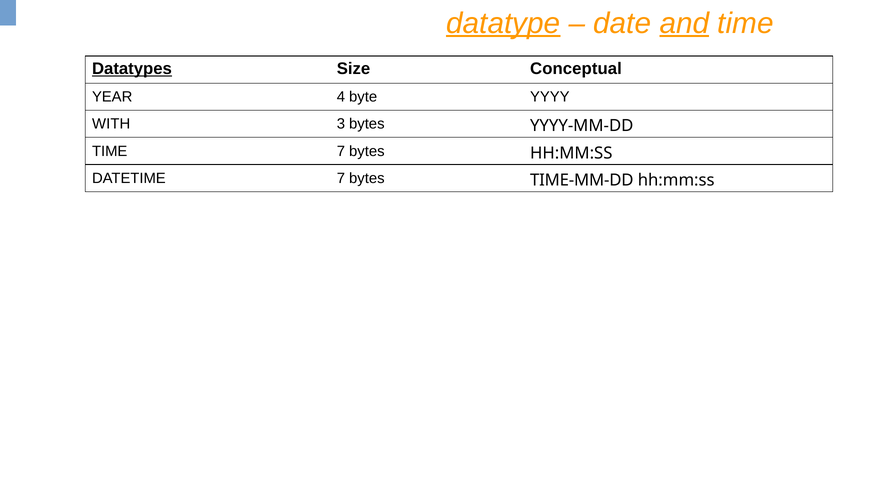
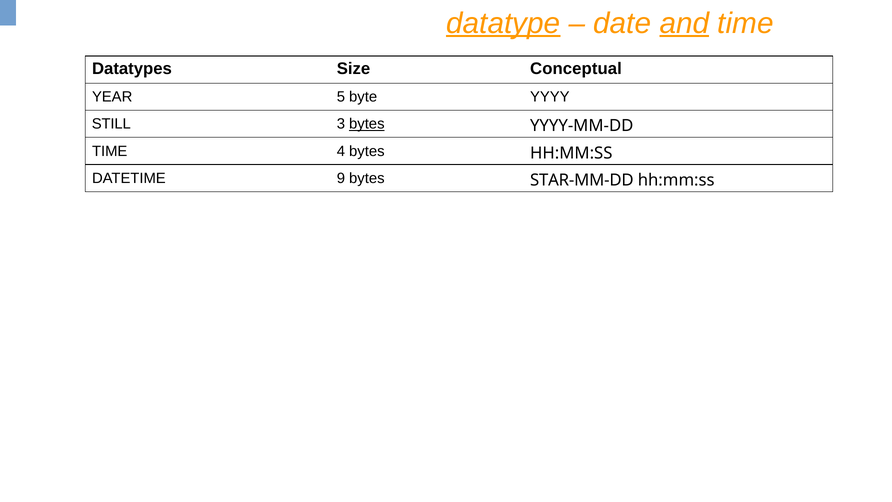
Datatypes underline: present -> none
4: 4 -> 5
WITH: WITH -> STILL
bytes at (367, 124) underline: none -> present
TIME 7: 7 -> 4
DATETIME 7: 7 -> 9
TIME-MM-DD: TIME-MM-DD -> STAR-MM-DD
